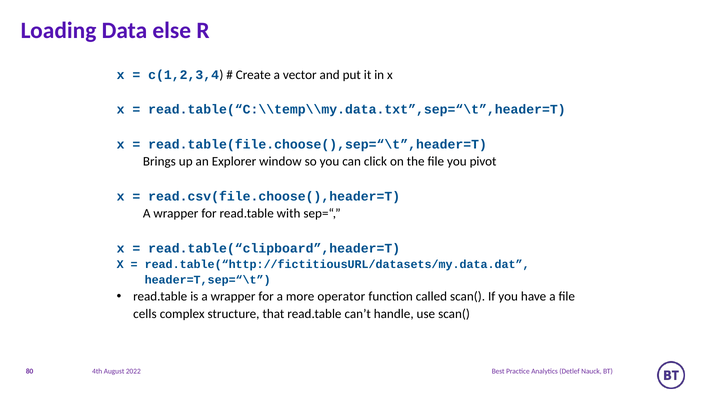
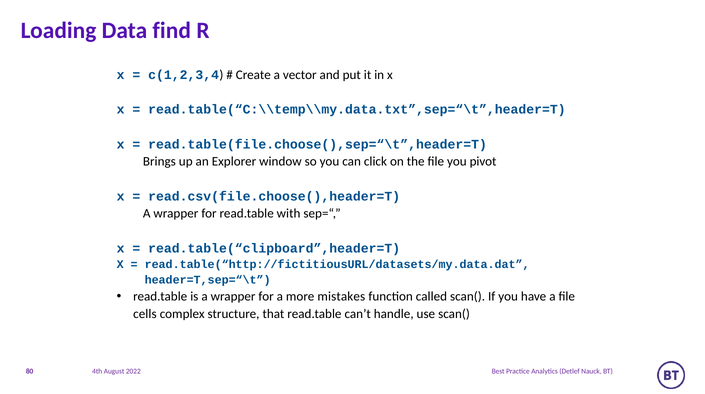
else: else -> find
operator: operator -> mistakes
